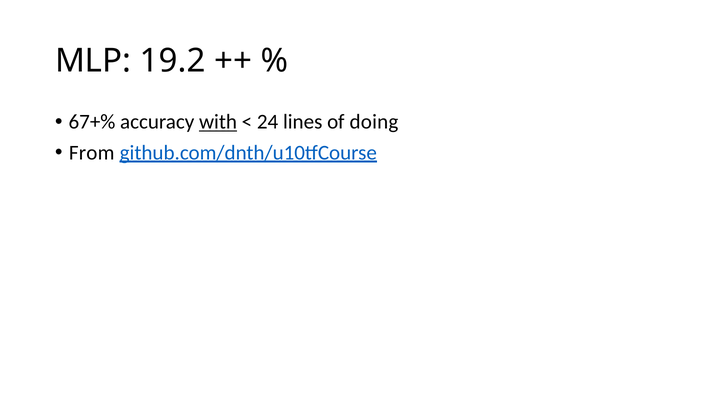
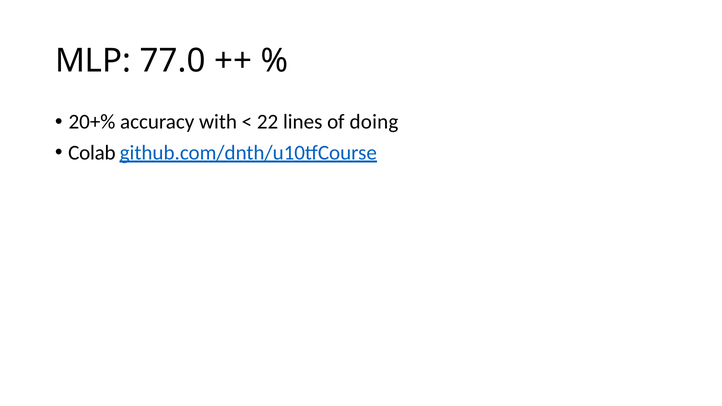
19.2: 19.2 -> 77.0
67+%: 67+% -> 20+%
with underline: present -> none
24: 24 -> 22
From: From -> Colab
